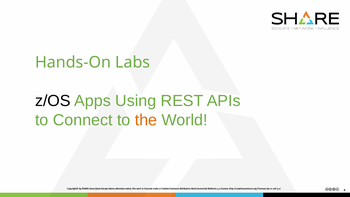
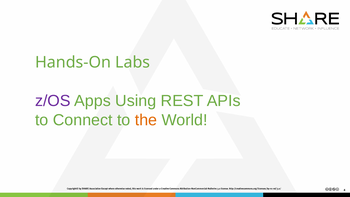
z/OS colour: black -> purple
